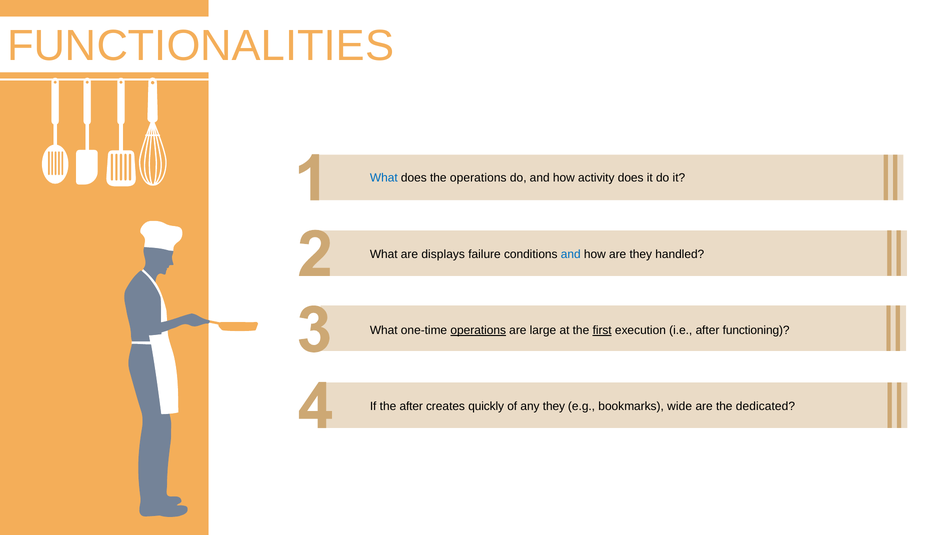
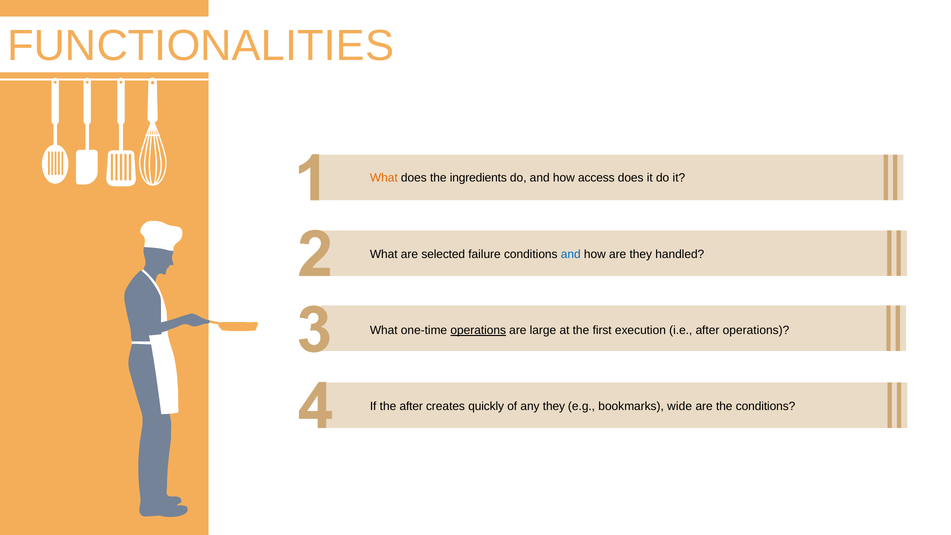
What at (384, 178) colour: blue -> orange
the operations: operations -> ingredients
activity: activity -> access
displays: displays -> selected
first underline: present -> none
after functioning: functioning -> operations
the dedicated: dedicated -> conditions
